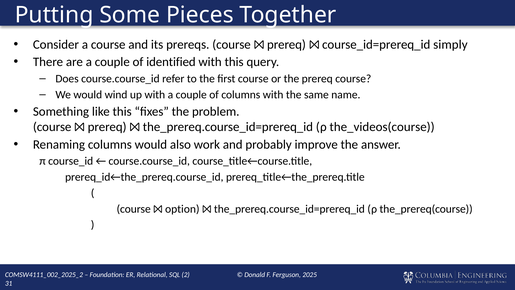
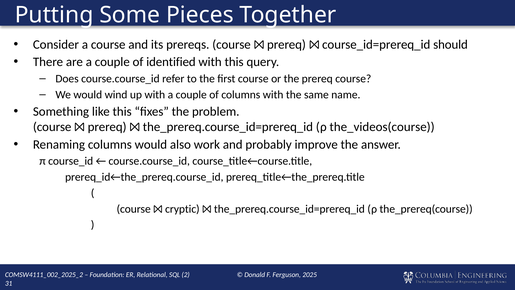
simply: simply -> should
option: option -> cryptic
